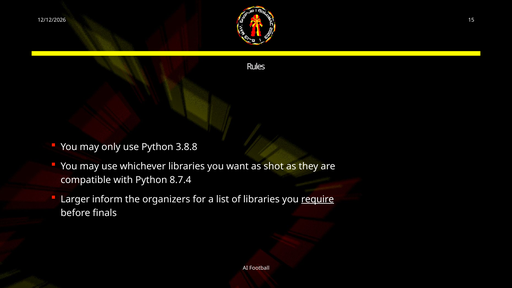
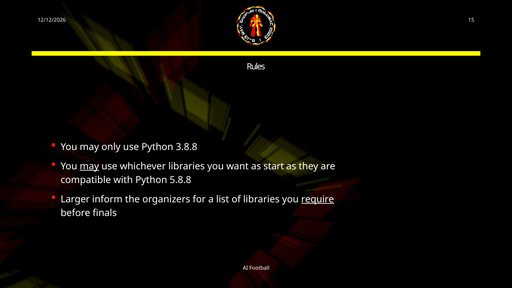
may at (89, 166) underline: none -> present
shot: shot -> start
8.7.4: 8.7.4 -> 5.8.8
